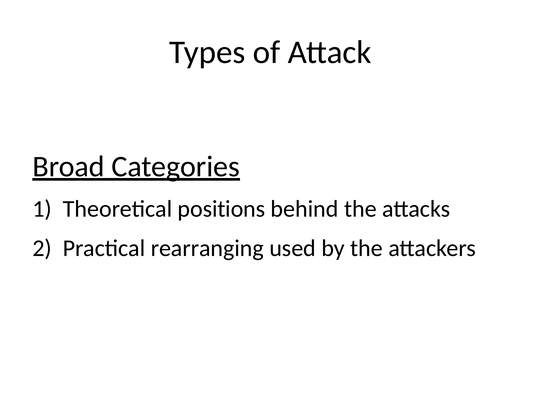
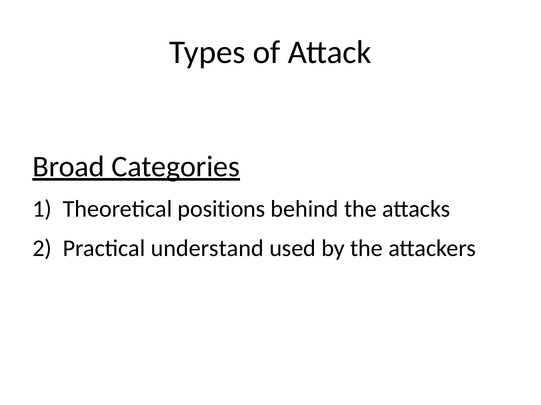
rearranging: rearranging -> understand
